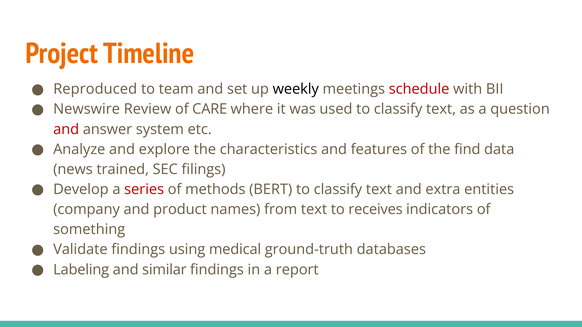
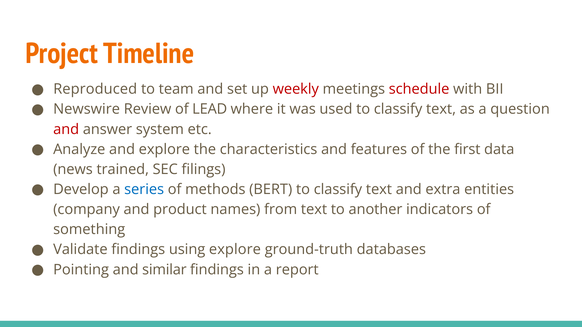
weekly colour: black -> red
CARE: CARE -> LEAD
find: find -> first
series colour: red -> blue
receives: receives -> another
using medical: medical -> explore
Labeling: Labeling -> Pointing
